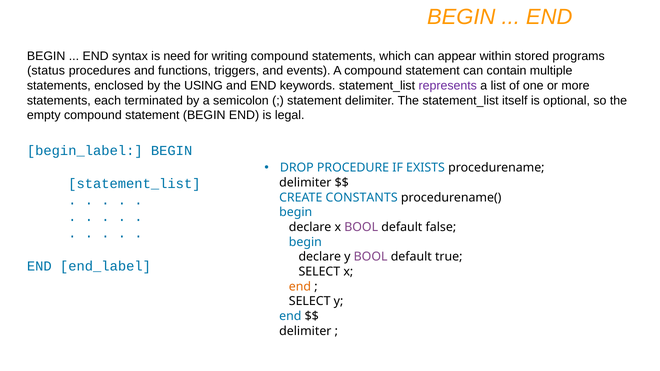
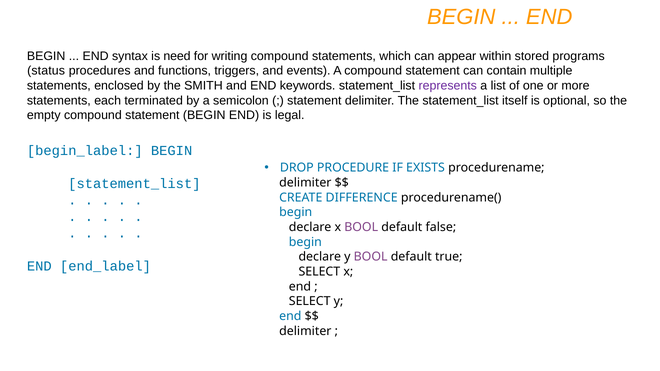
USING: USING -> SMITH
CONSTANTS: CONSTANTS -> DIFFERENCE
end at (300, 287) colour: orange -> black
